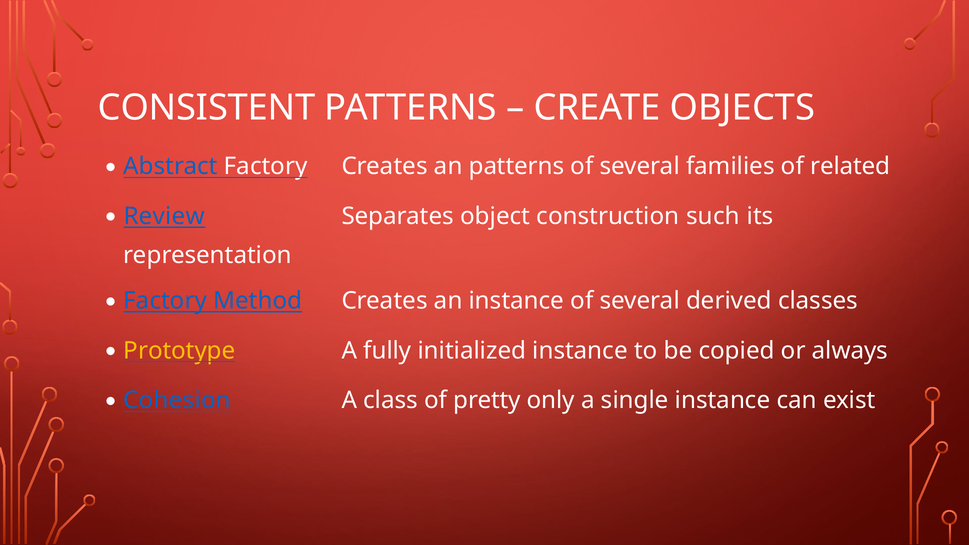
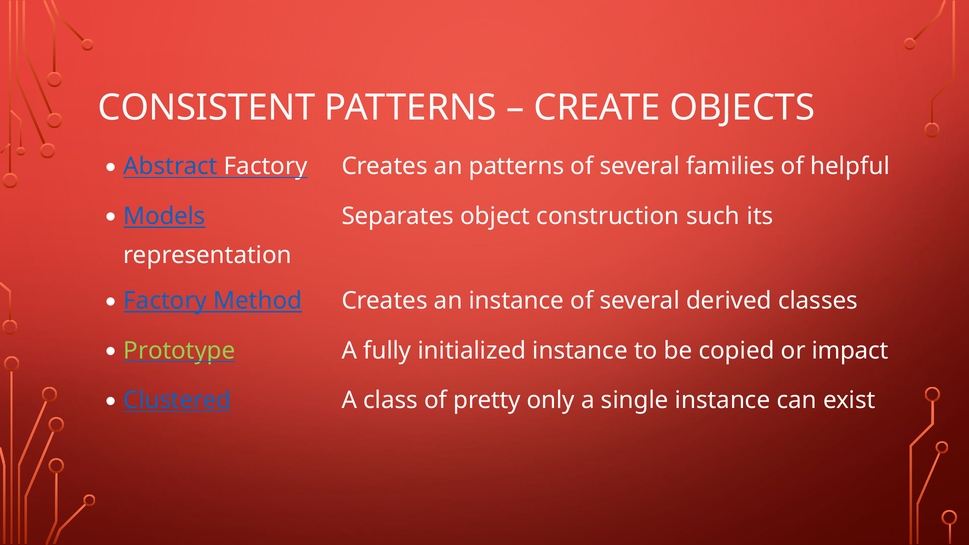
related: related -> helpful
Review: Review -> Models
Prototype colour: yellow -> light green
always: always -> impact
Cohesion: Cohesion -> Clustered
